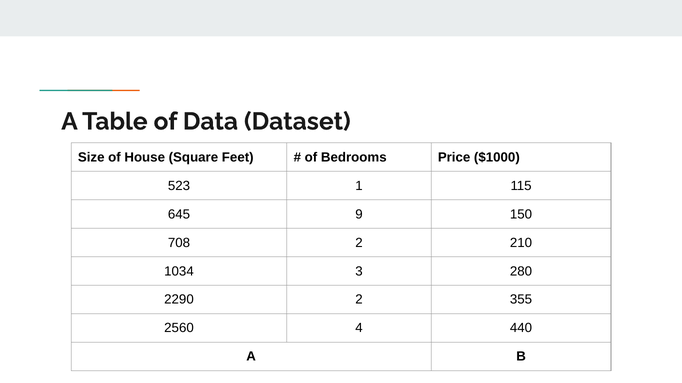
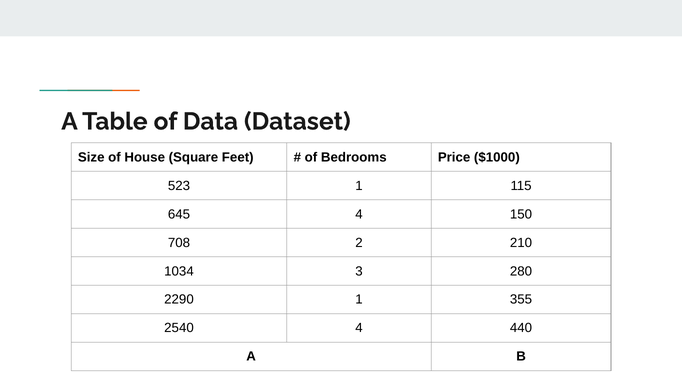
645 9: 9 -> 4
2290 2: 2 -> 1
2560: 2560 -> 2540
